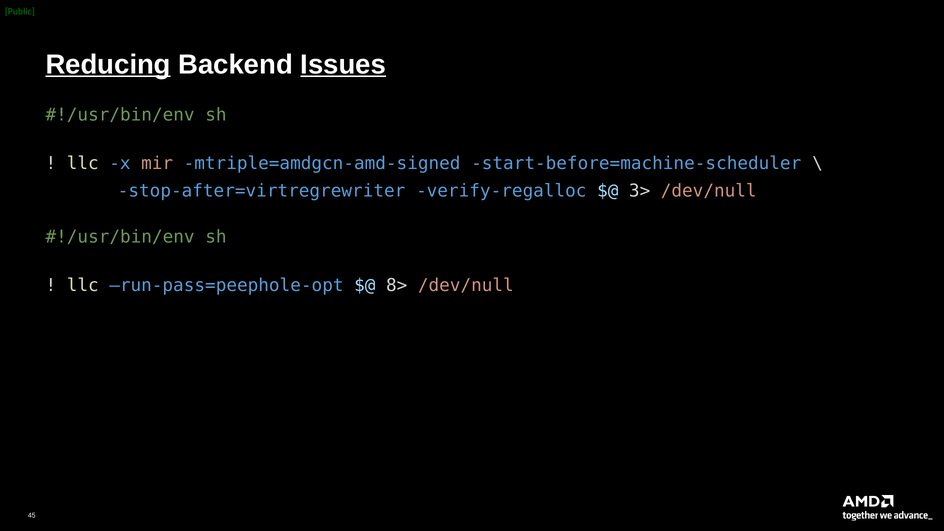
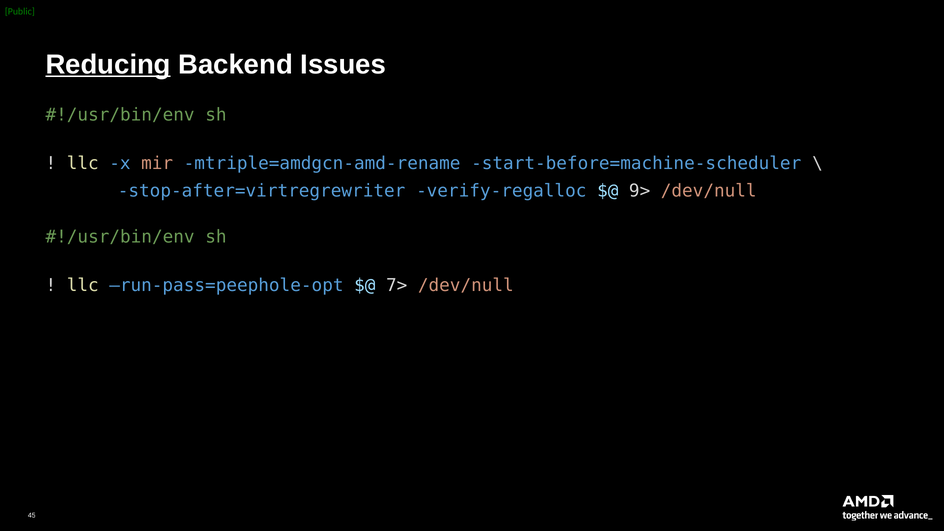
Issues underline: present -> none
mtriple=amdgcn-amd-signed: mtriple=amdgcn-amd-signed -> mtriple=amdgcn-amd-rename
3>: 3> -> 9>
8>: 8> -> 7>
